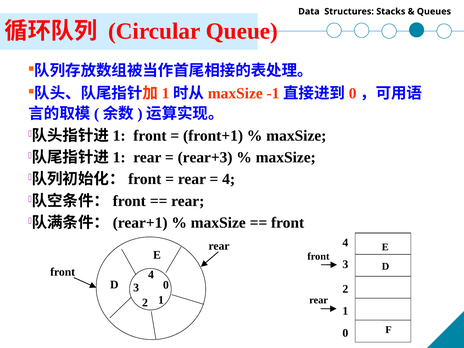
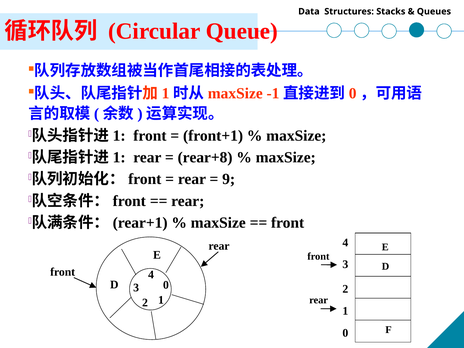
rear+3: rear+3 -> rear+8
4 at (229, 179): 4 -> 9
